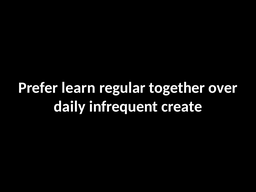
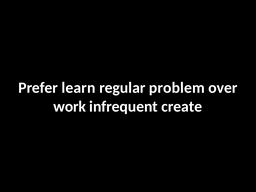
together: together -> problem
daily: daily -> work
